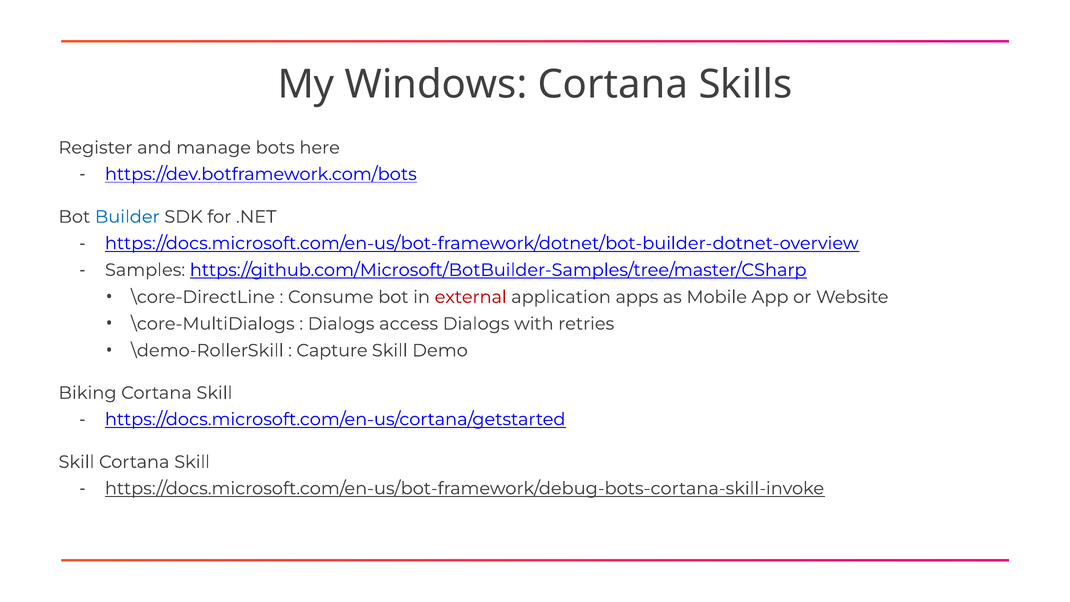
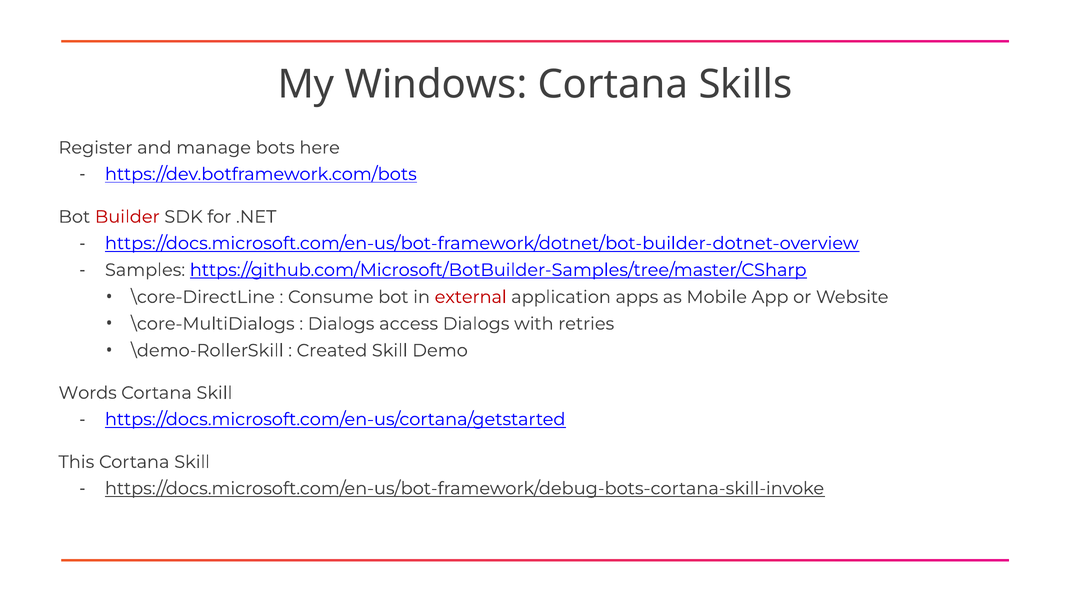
Builder colour: blue -> red
Capture: Capture -> Created
Biking: Biking -> Words
Skill at (76, 462): Skill -> This
